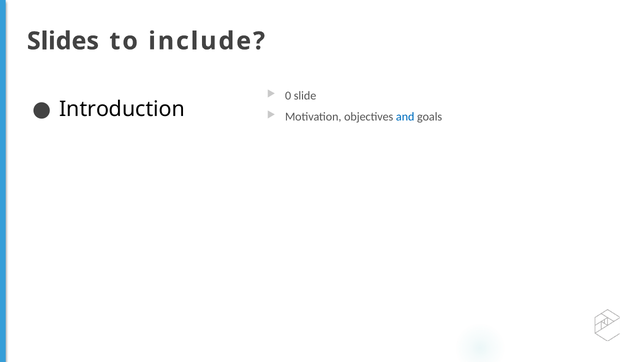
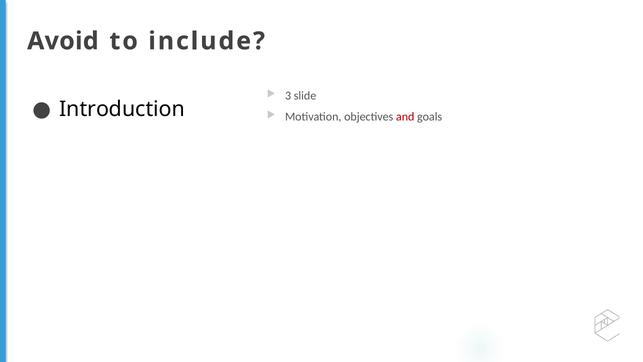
Slides: Slides -> Avoid
0: 0 -> 3
and colour: blue -> red
